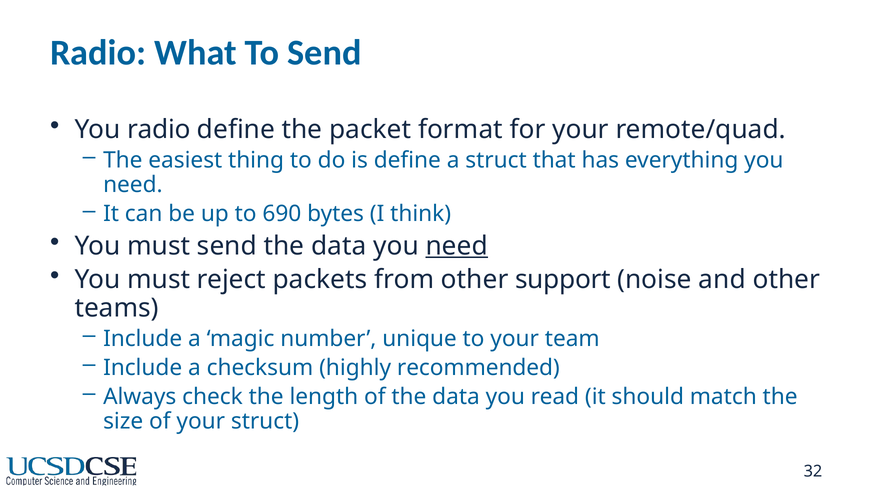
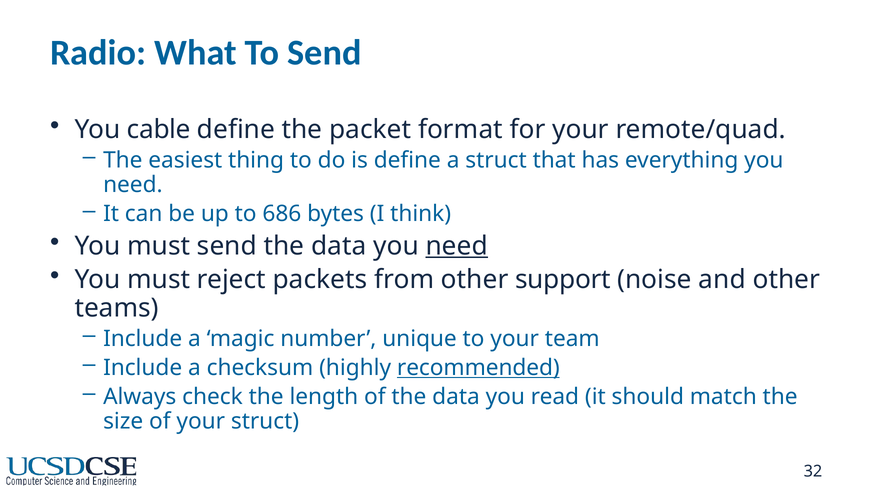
You radio: radio -> cable
690: 690 -> 686
recommended underline: none -> present
